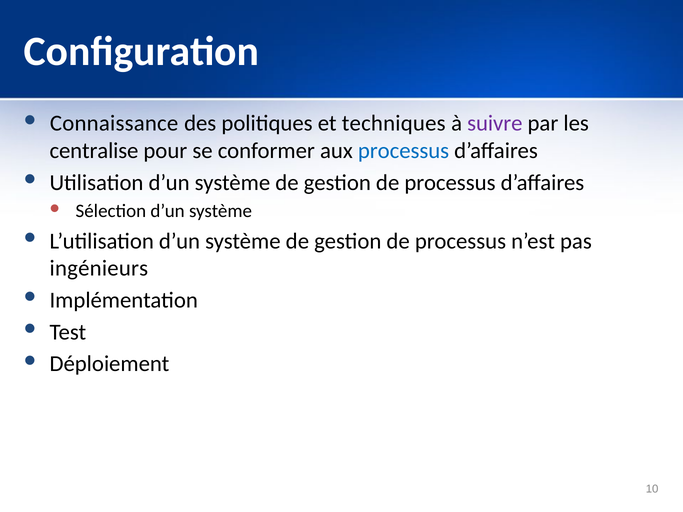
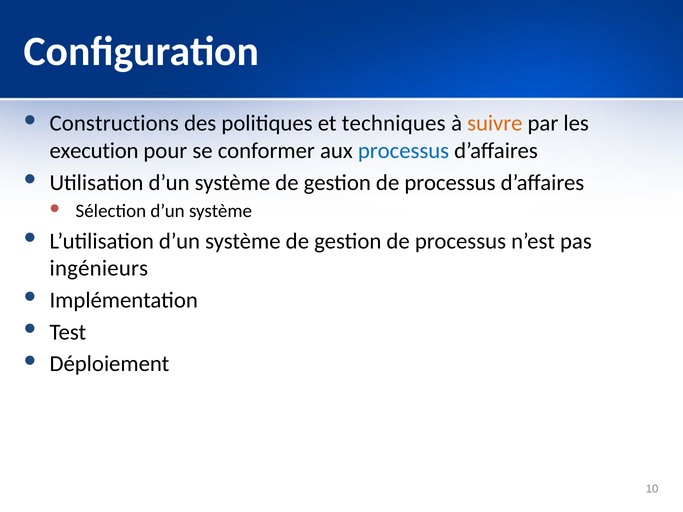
Connaissance: Connaissance -> Constructions
suivre colour: purple -> orange
centralise: centralise -> execution
